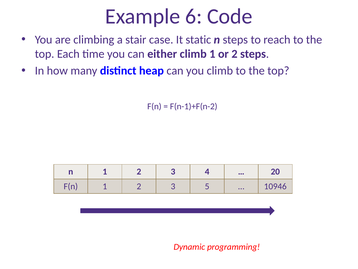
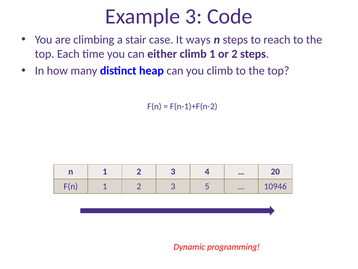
Example 6: 6 -> 3
static: static -> ways
